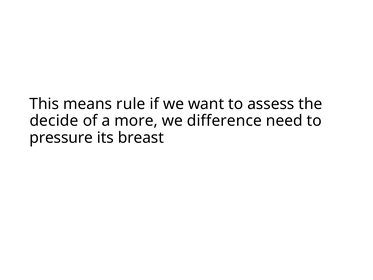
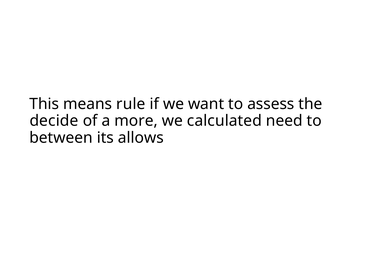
difference: difference -> calculated
pressure: pressure -> between
breast: breast -> allows
